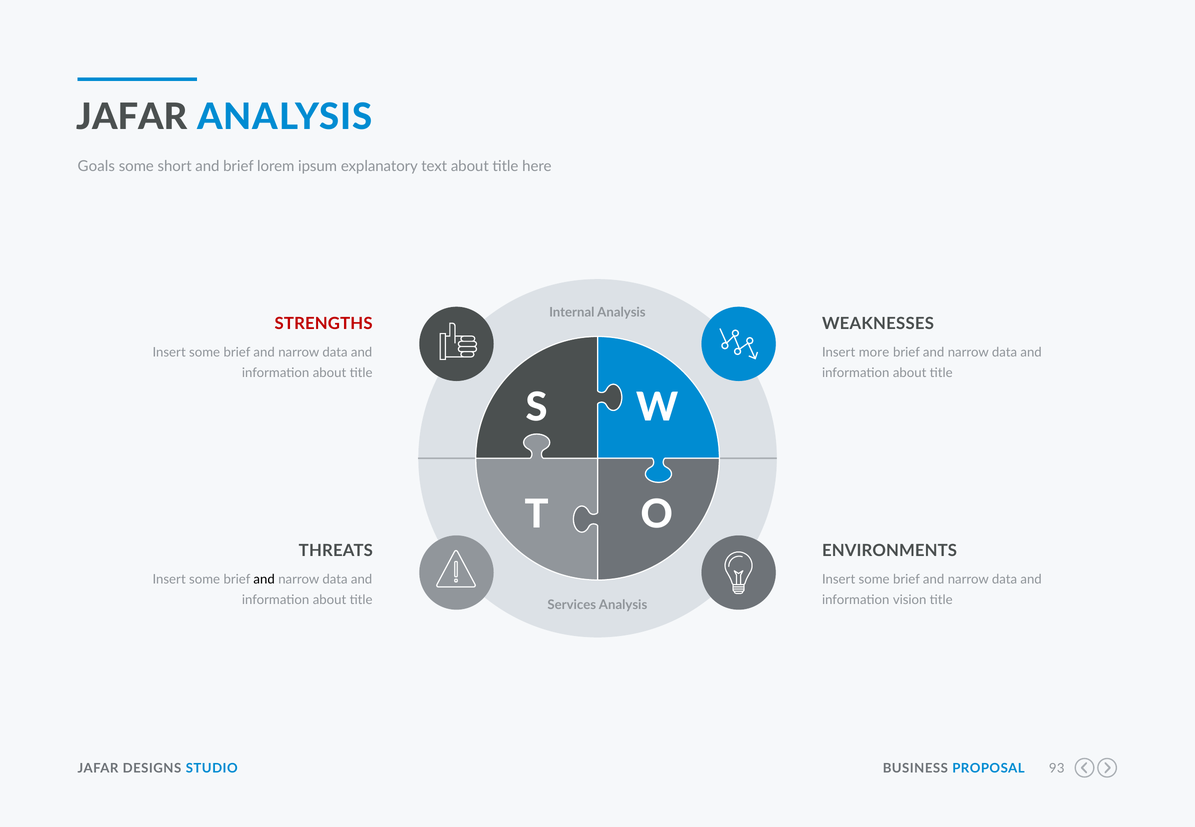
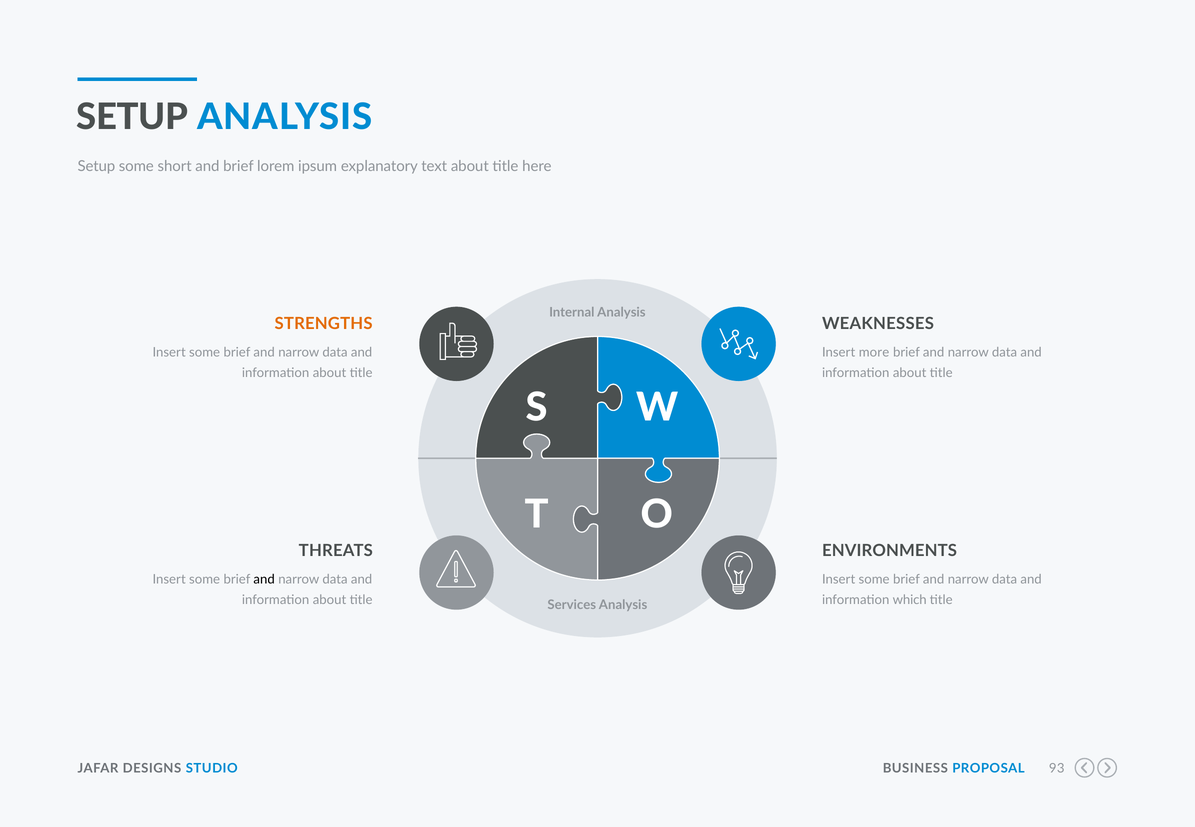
JAFAR at (132, 117): JAFAR -> SETUP
Goals at (96, 166): Goals -> Setup
STRENGTHS colour: red -> orange
vision: vision -> which
